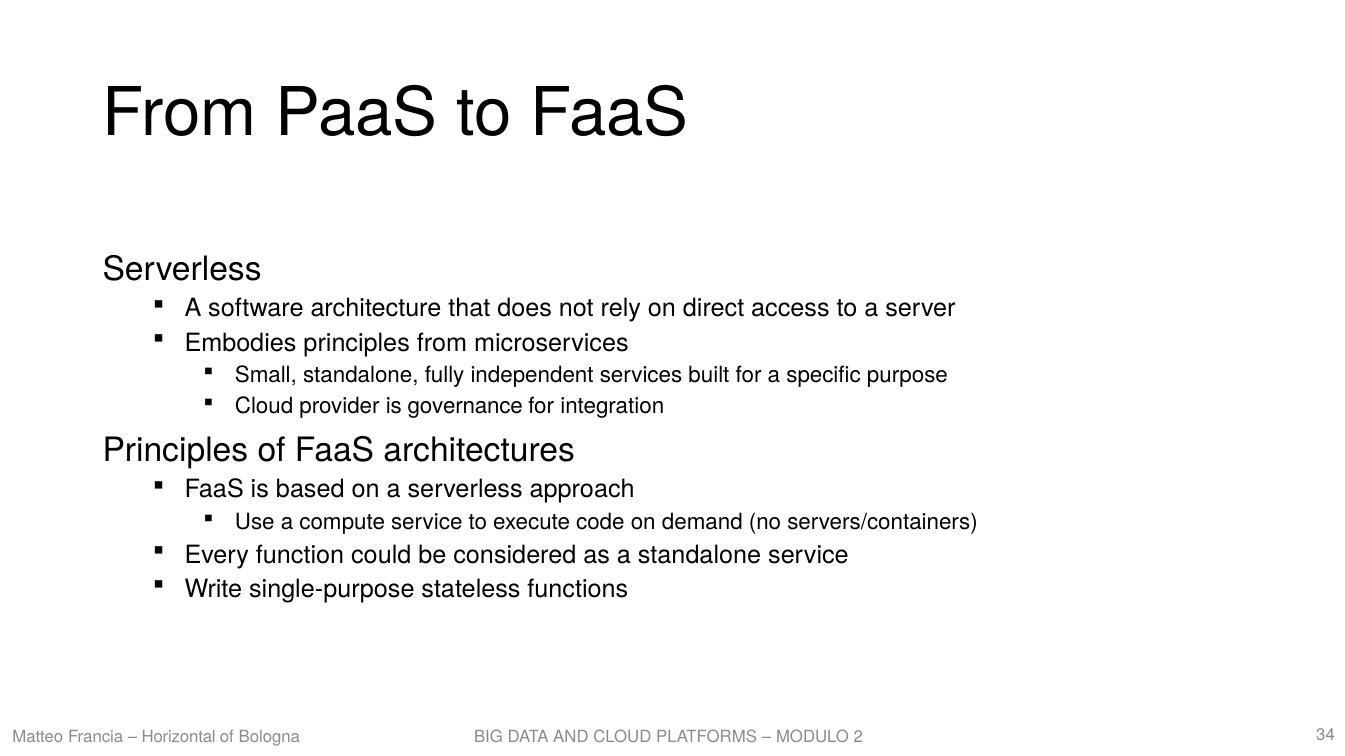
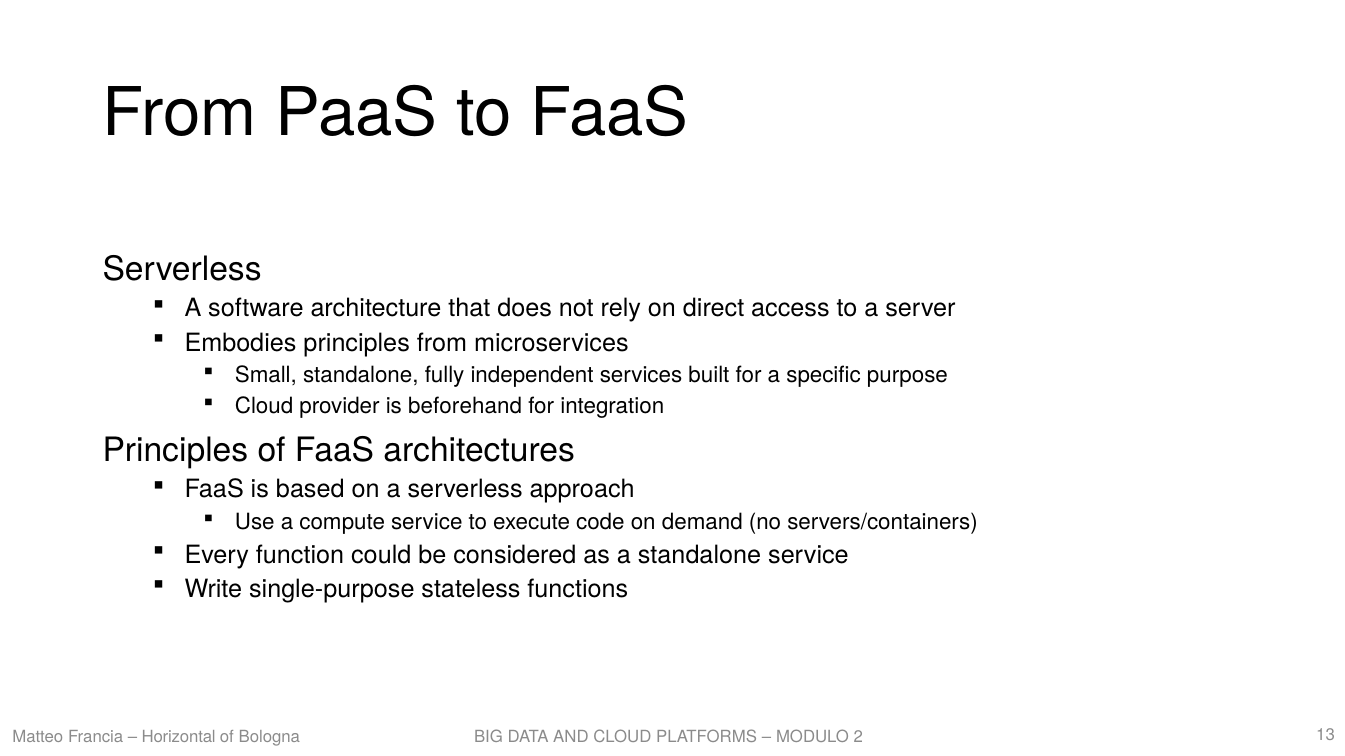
governance: governance -> beforehand
34: 34 -> 13
